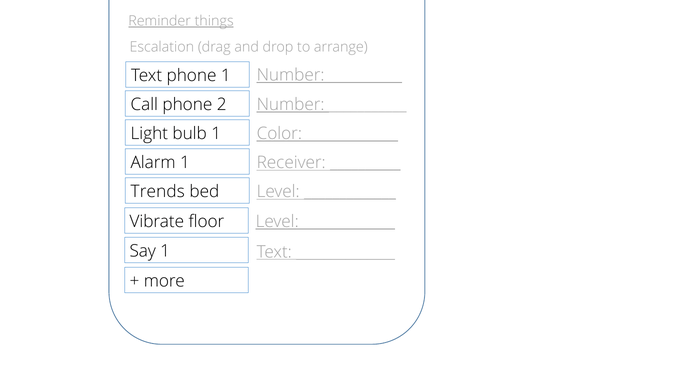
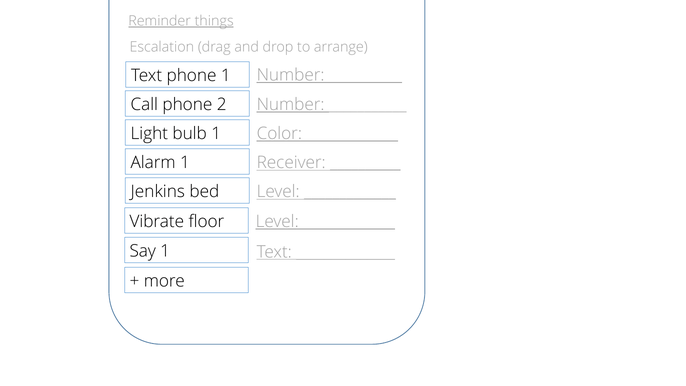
Trends: Trends -> Jenkins
